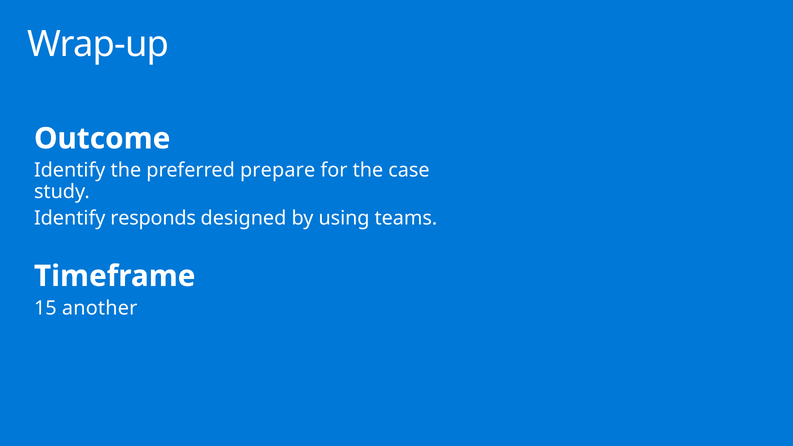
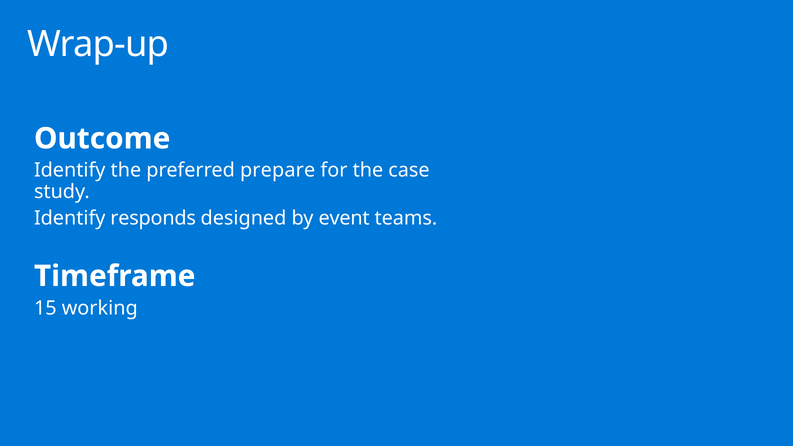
using: using -> event
another: another -> working
